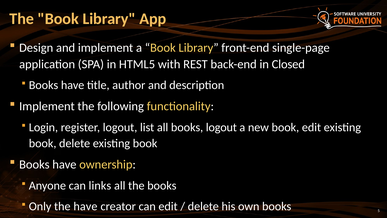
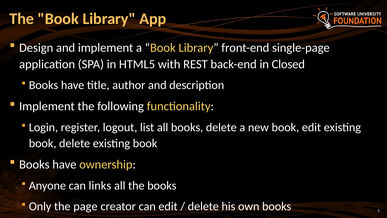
books logout: logout -> delete
the have: have -> page
